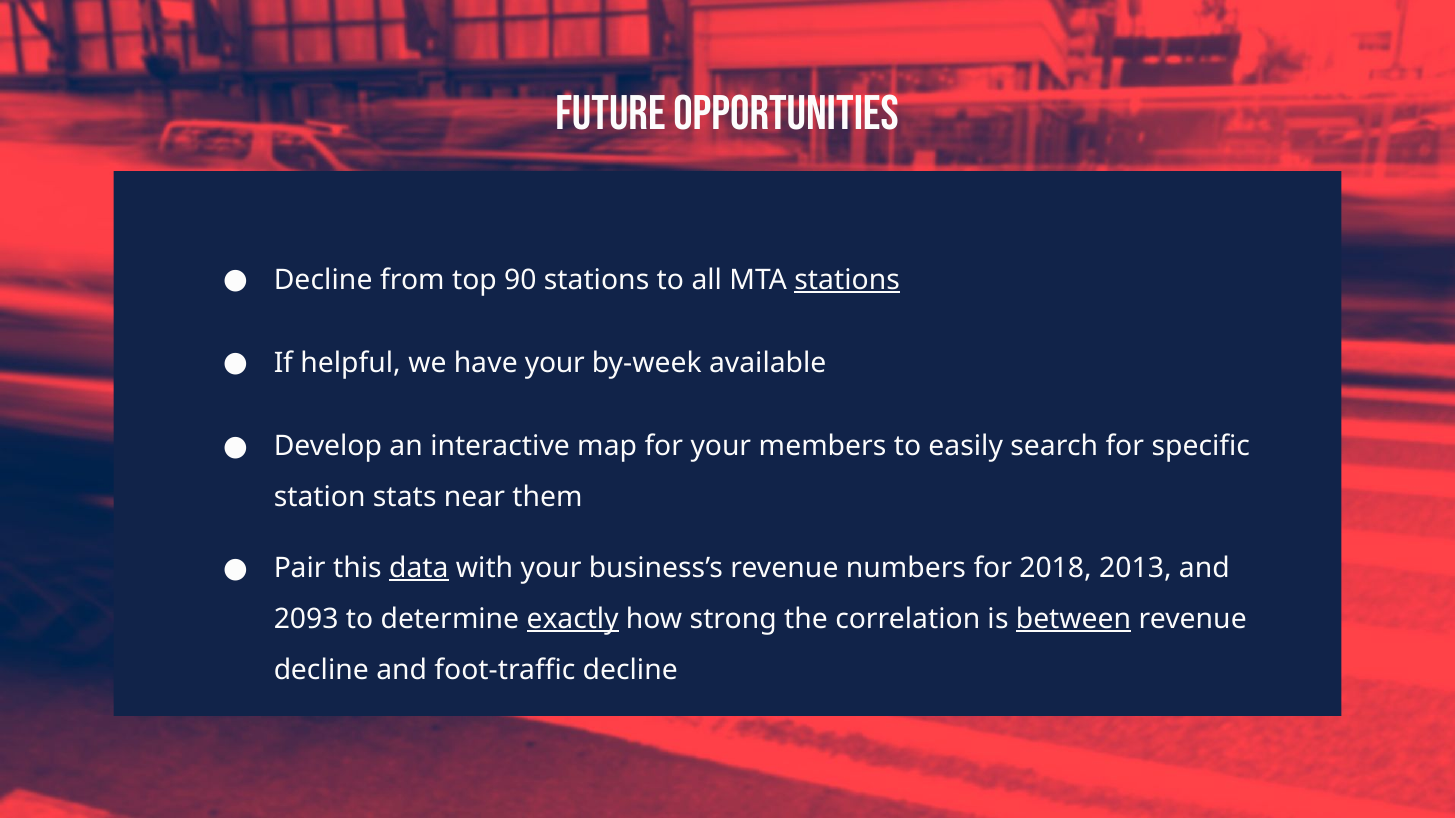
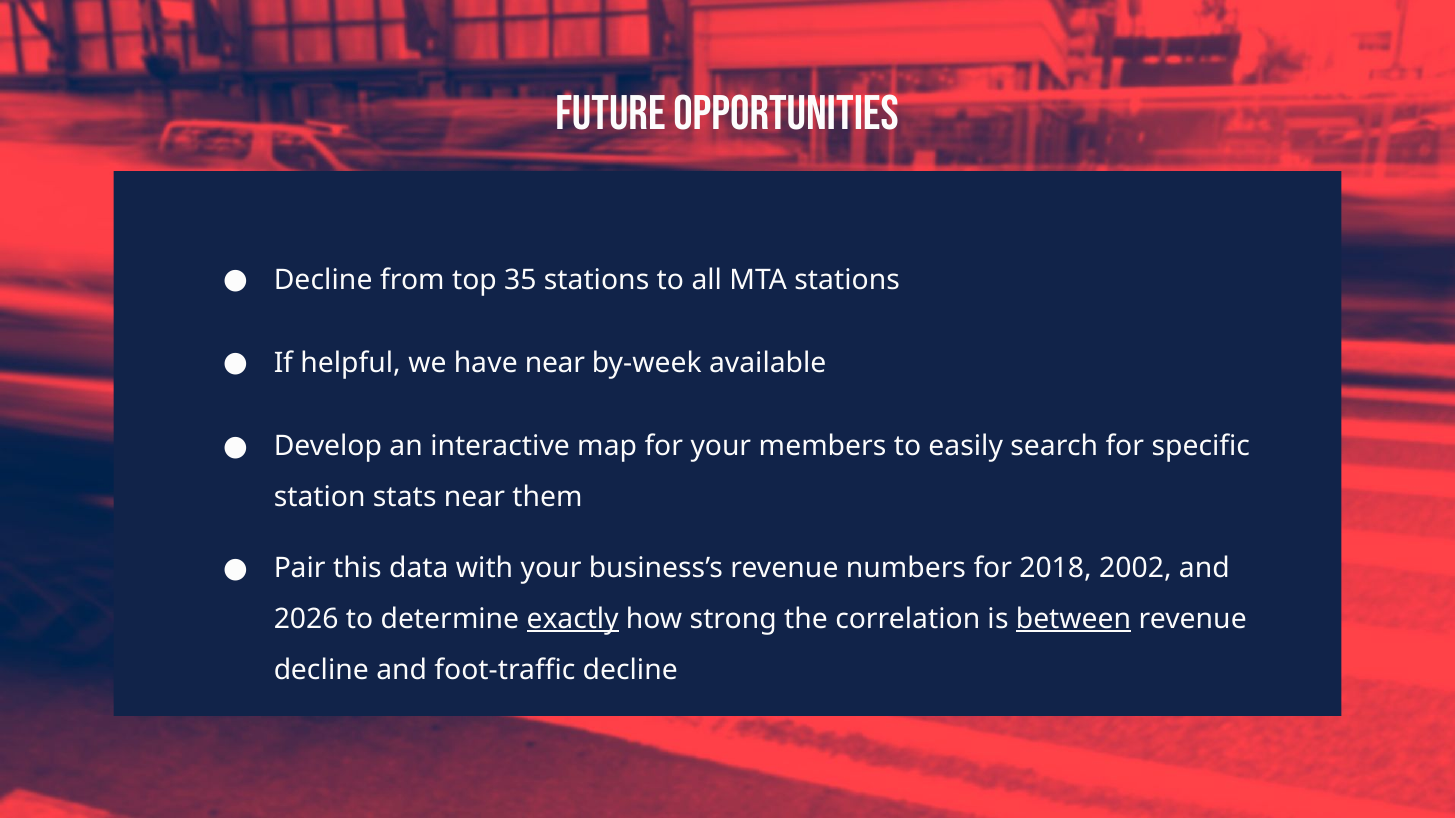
90: 90 -> 35
stations at (847, 280) underline: present -> none
have your: your -> near
data underline: present -> none
2013: 2013 -> 2002
2093: 2093 -> 2026
